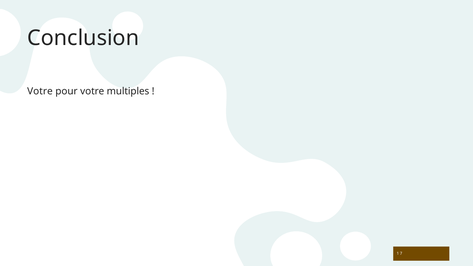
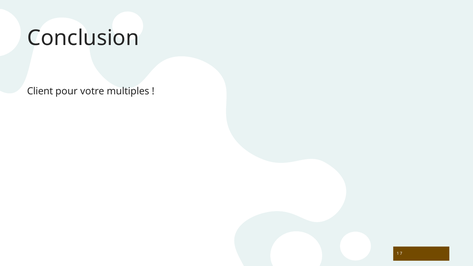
Votre at (40, 91): Votre -> Client
